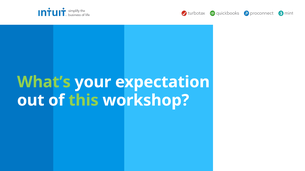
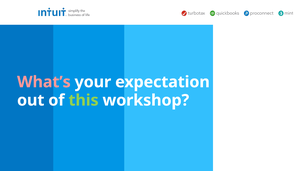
What’s colour: light green -> pink
